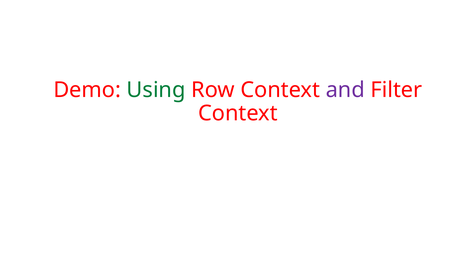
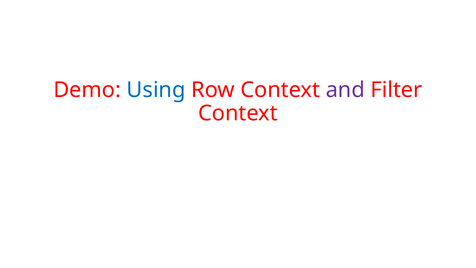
Using colour: green -> blue
